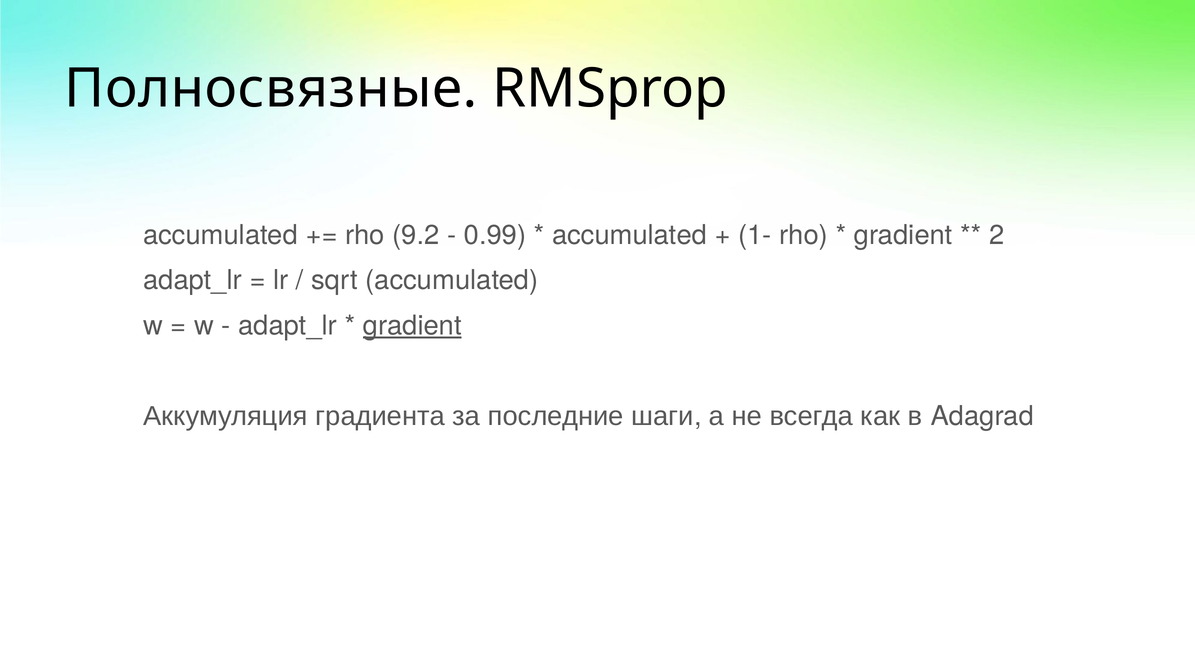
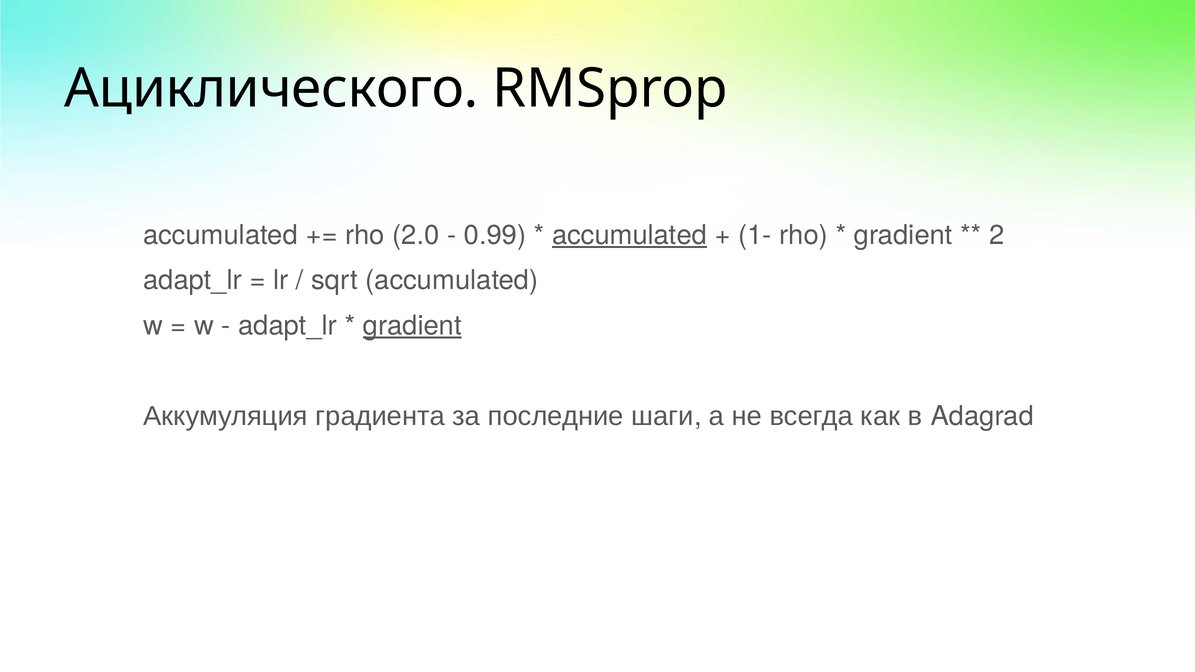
Полносвязные: Полносвязные -> Ациклического
9.2: 9.2 -> 2.0
accumulated at (630, 235) underline: none -> present
